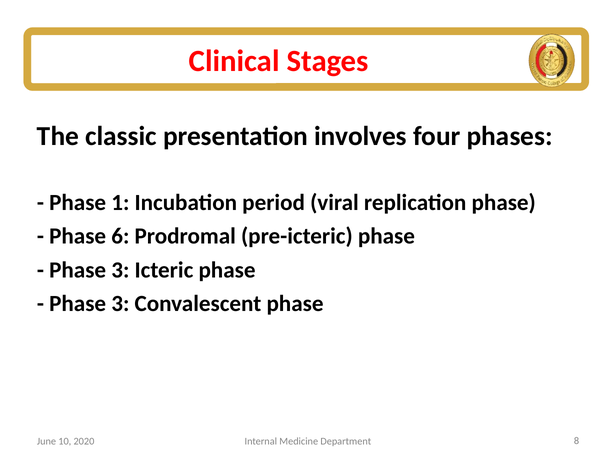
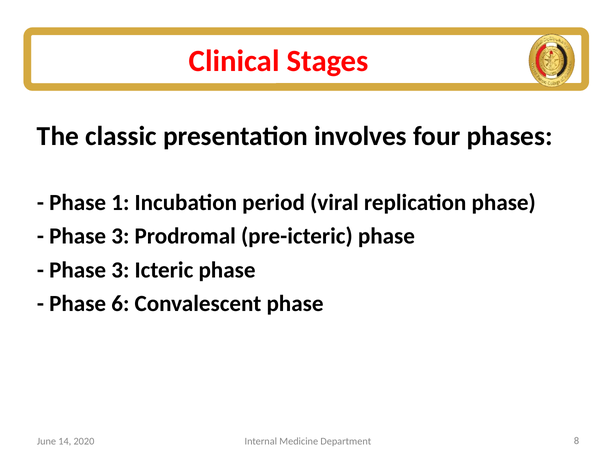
6 at (120, 236): 6 -> 3
3 at (120, 304): 3 -> 6
10: 10 -> 14
